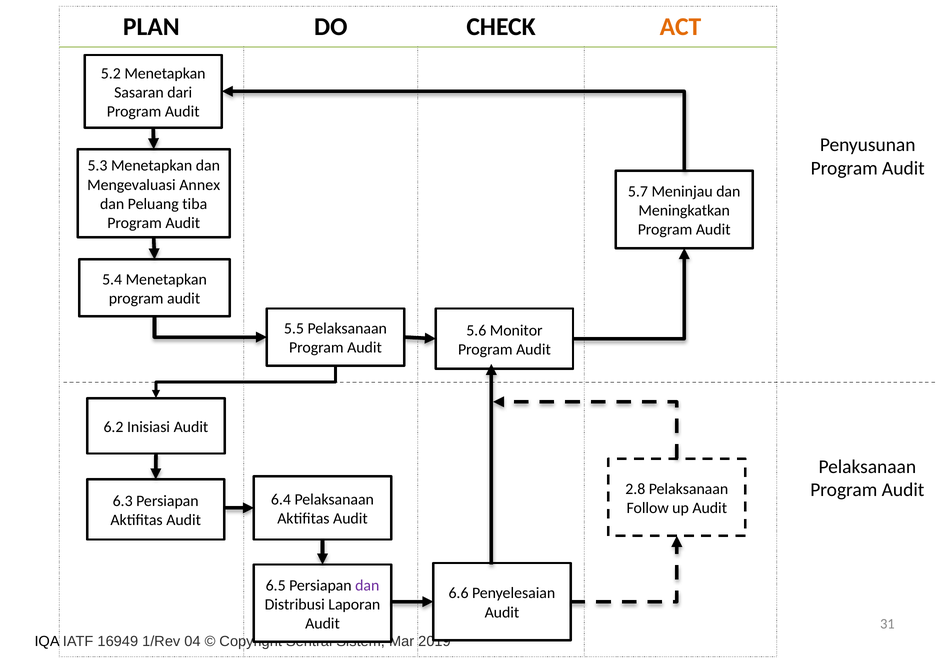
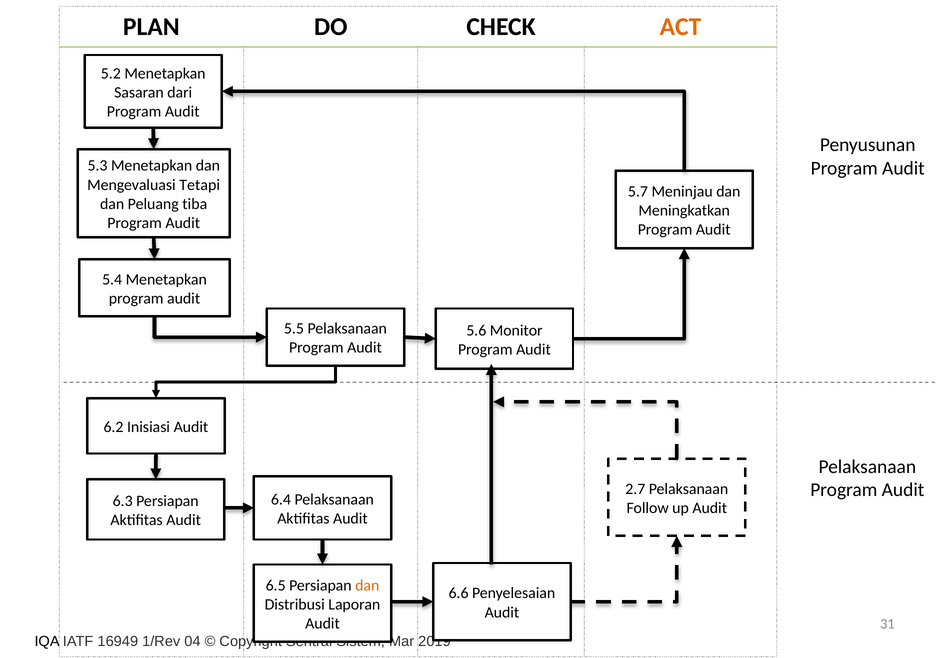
Annex: Annex -> Tetapi
2.8: 2.8 -> 2.7
dan at (367, 586) colour: purple -> orange
